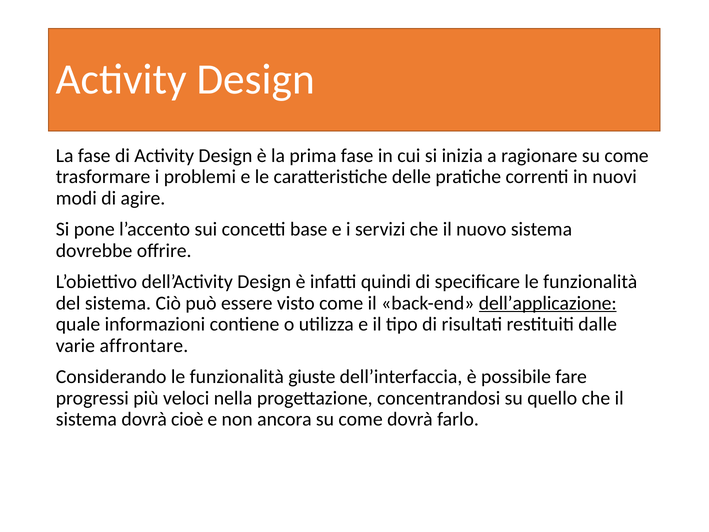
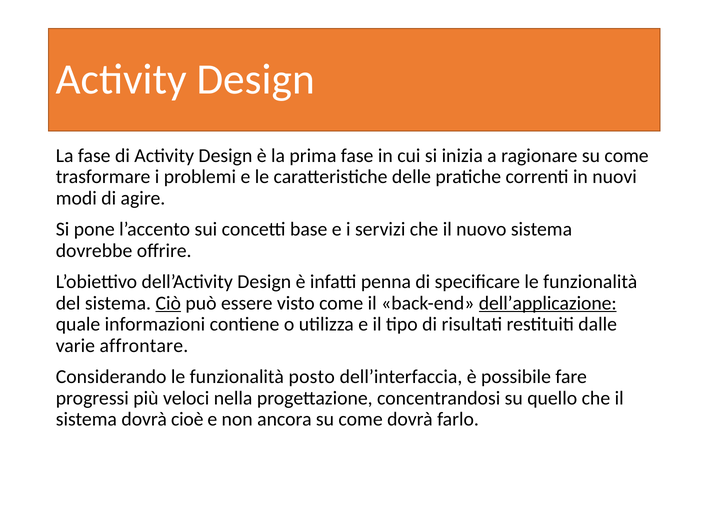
quindi: quindi -> penna
Ciò underline: none -> present
giuste: giuste -> posto
